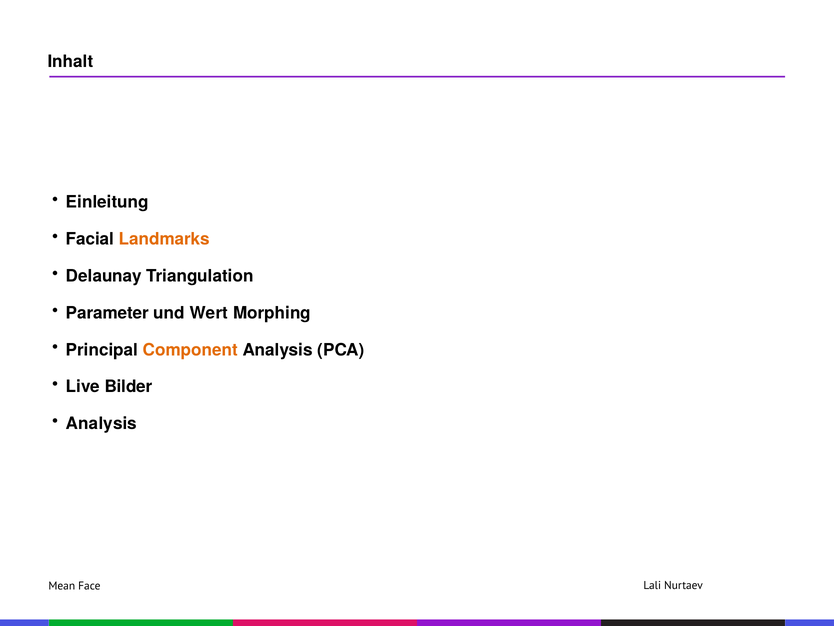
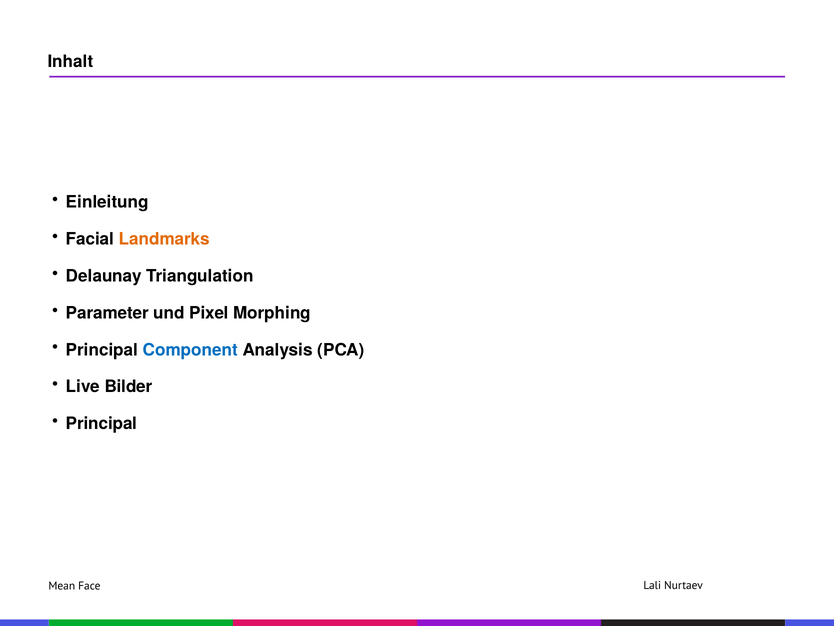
Wert: Wert -> Pixel
Component colour: orange -> blue
Analysis at (101, 423): Analysis -> Principal
